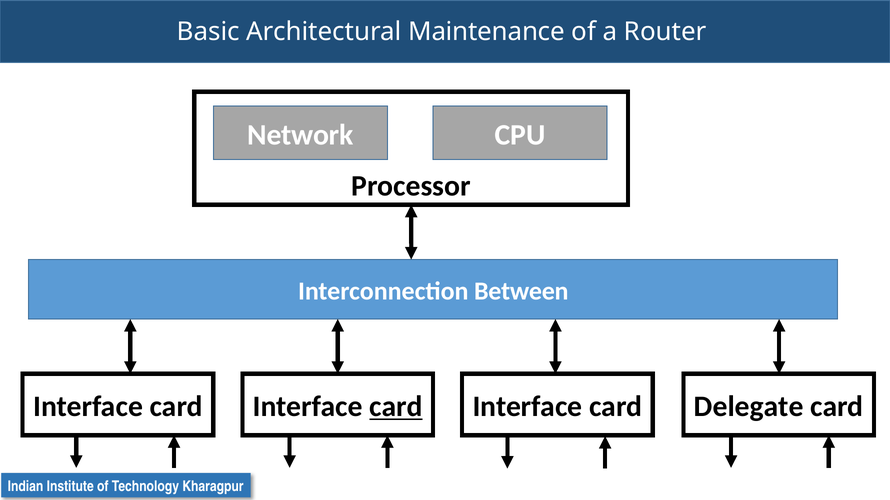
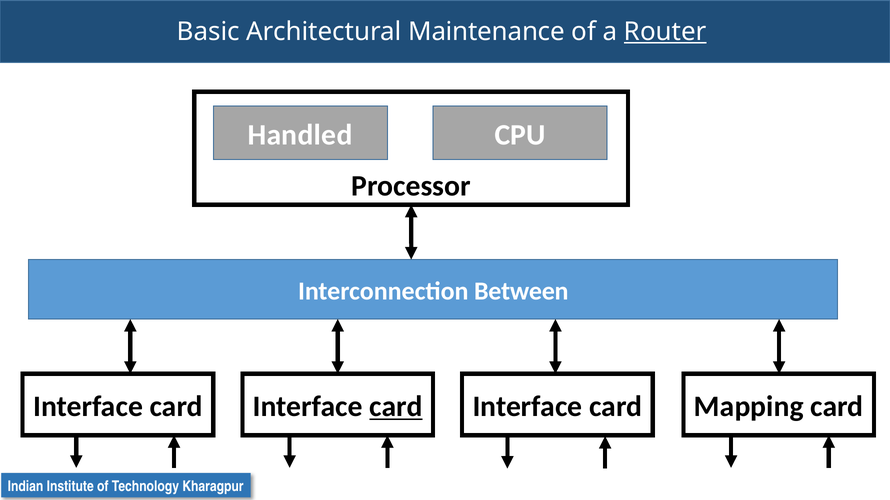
Router underline: none -> present
Network: Network -> Handled
Delegate: Delegate -> Mapping
